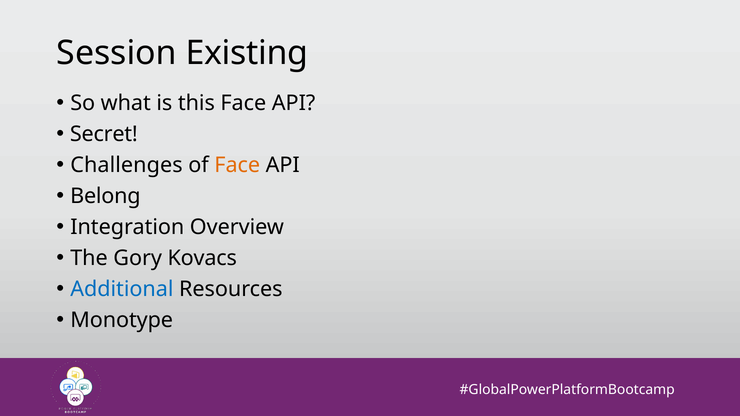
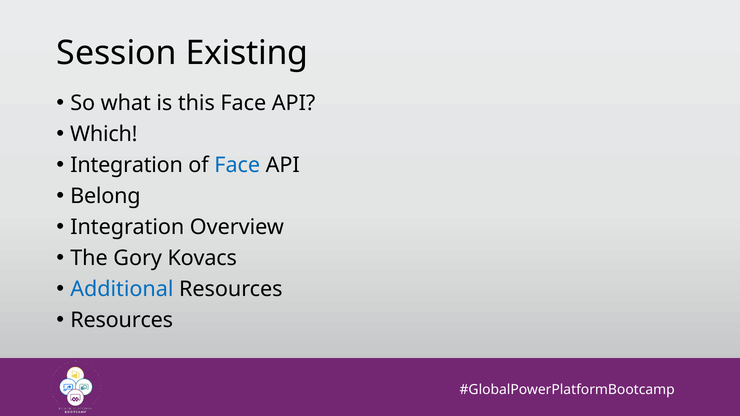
Secret: Secret -> Which
Challenges at (126, 165): Challenges -> Integration
Face at (237, 165) colour: orange -> blue
Monotype at (122, 320): Monotype -> Resources
